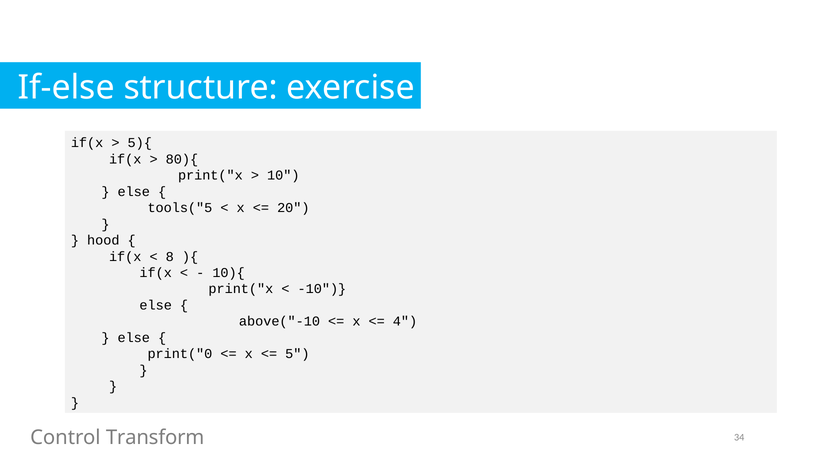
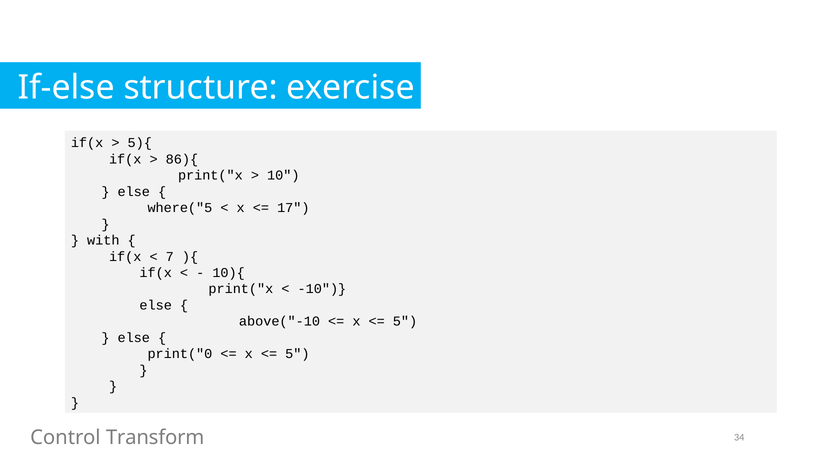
80){: 80){ -> 86){
tools("5: tools("5 -> where("5
20: 20 -> 17
hood: hood -> with
8: 8 -> 7
4 at (405, 322): 4 -> 5
